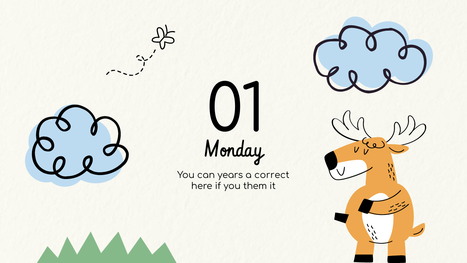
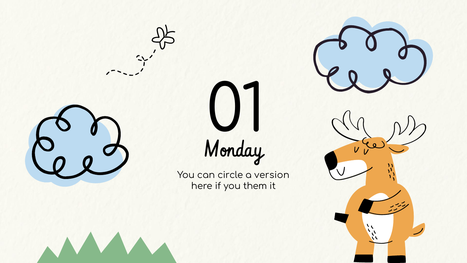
years: years -> circle
correct: correct -> version
